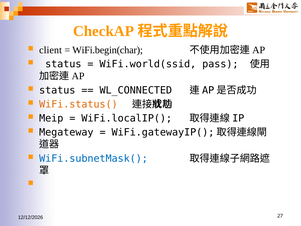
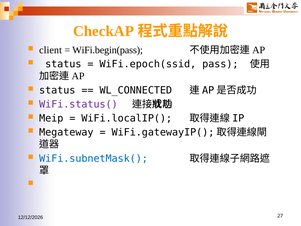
WiFi.begin(char: WiFi.begin(char -> WiFi.begin(pass
WiFi.world(ssid: WiFi.world(ssid -> WiFi.epoch(ssid
WiFi.status( colour: orange -> purple
